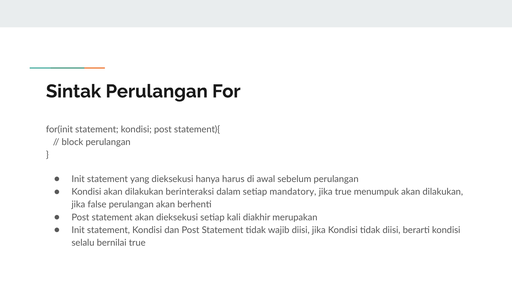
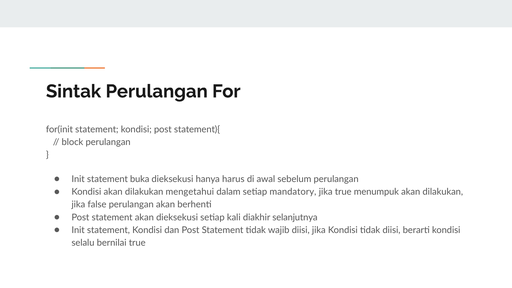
yang: yang -> buka
berinteraksi: berinteraksi -> mengetahui
merupakan: merupakan -> selanjutnya
